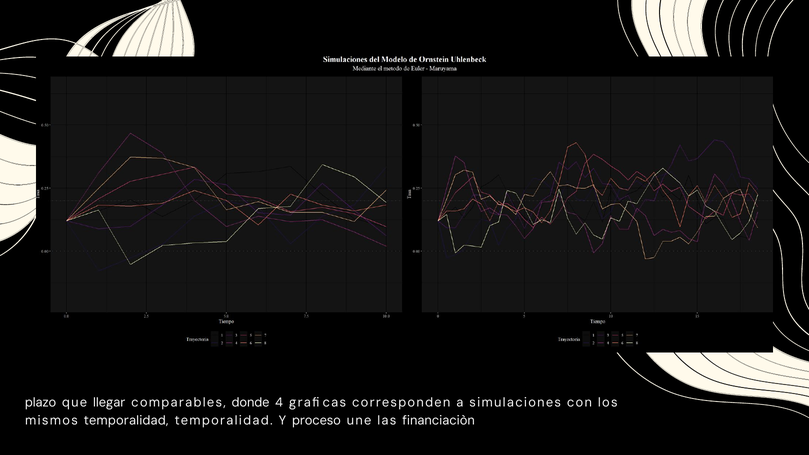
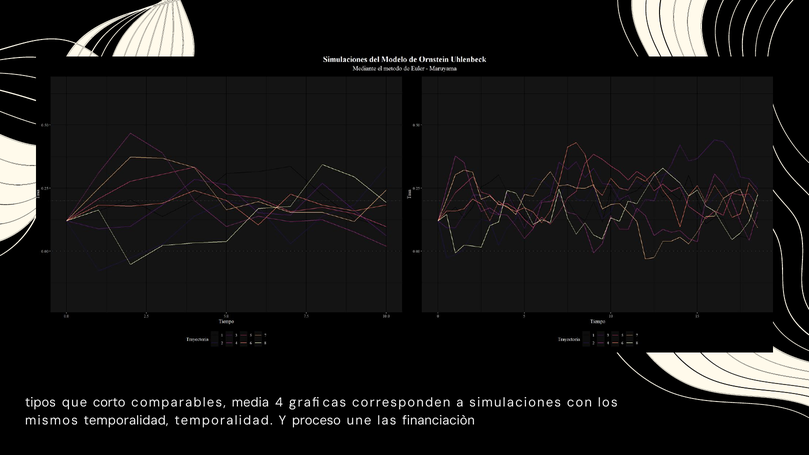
plazo: plazo -> tipos
llegar: llegar -> corto
donde: donde -> media
